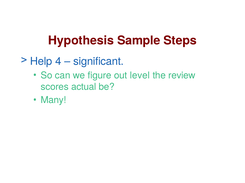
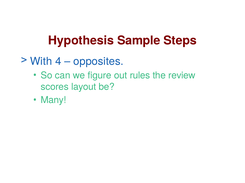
Help: Help -> With
significant: significant -> opposites
level: level -> rules
actual: actual -> layout
